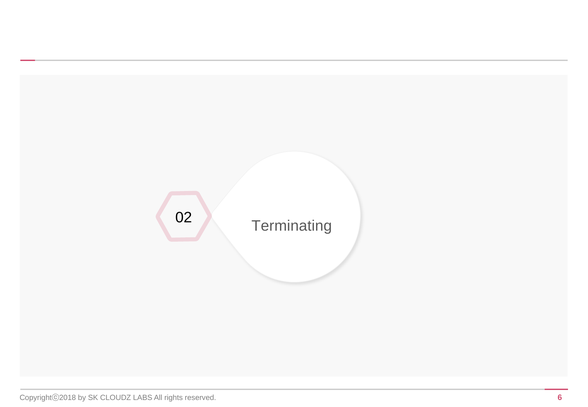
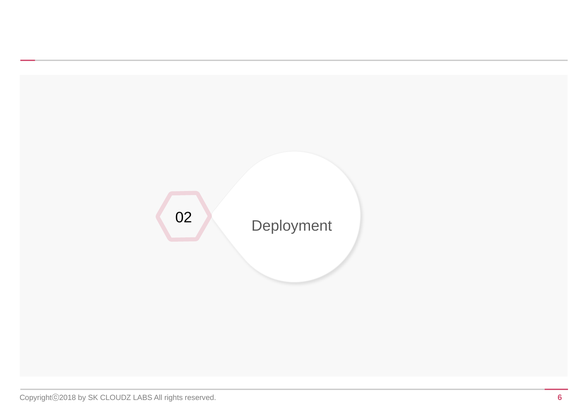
Terminating: Terminating -> Deployment
